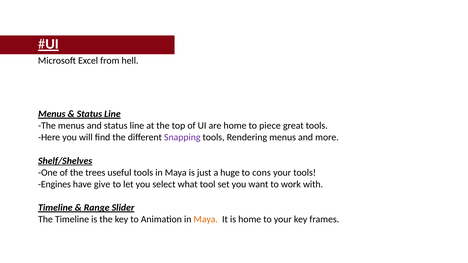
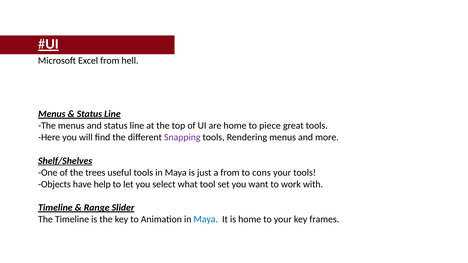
a huge: huge -> from
Engines: Engines -> Objects
give: give -> help
Maya at (206, 219) colour: orange -> blue
